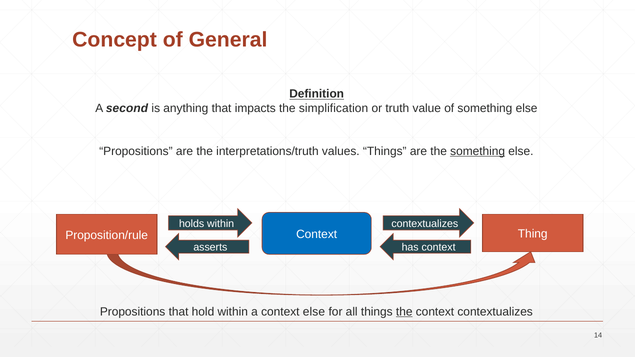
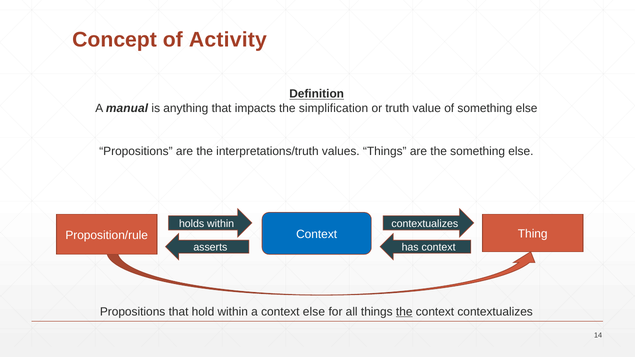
General: General -> Activity
second: second -> manual
something at (478, 151) underline: present -> none
